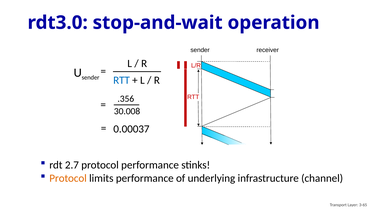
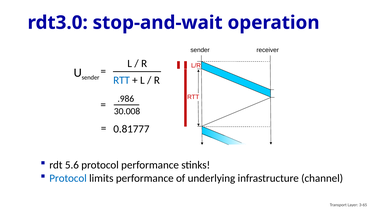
.356: .356 -> .986
0.00037: 0.00037 -> 0.81777
2.7: 2.7 -> 5.6
Protocol at (68, 178) colour: orange -> blue
